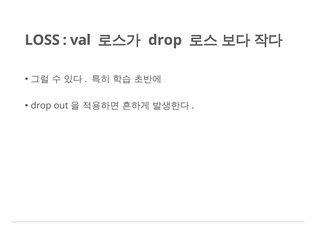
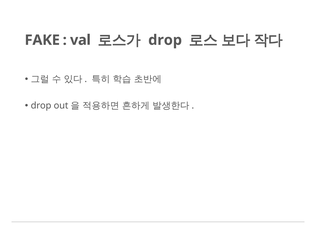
LOSS: LOSS -> FAKE
